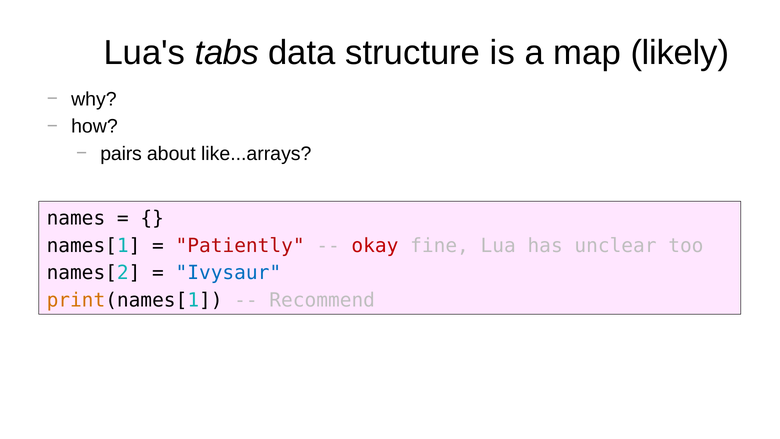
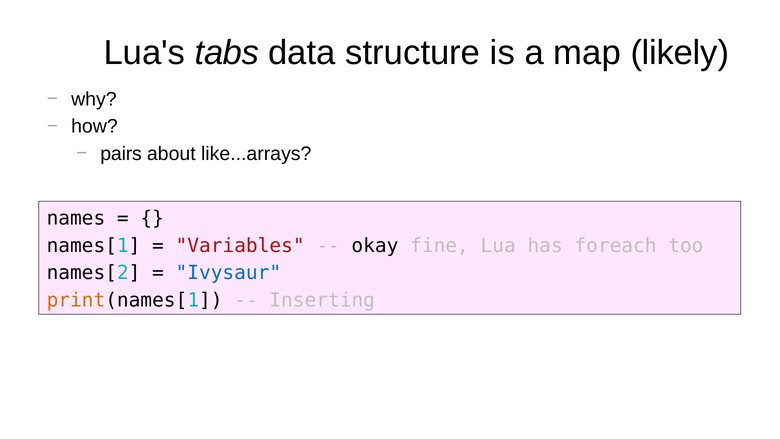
Patiently: Patiently -> Variables
okay colour: red -> black
unclear: unclear -> foreach
Recommend: Recommend -> Inserting
